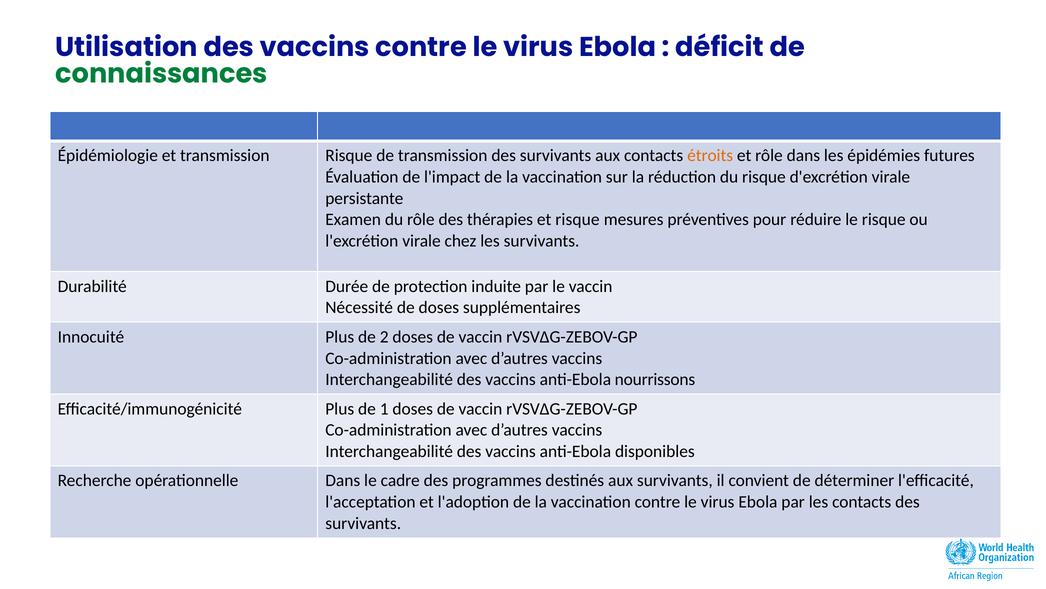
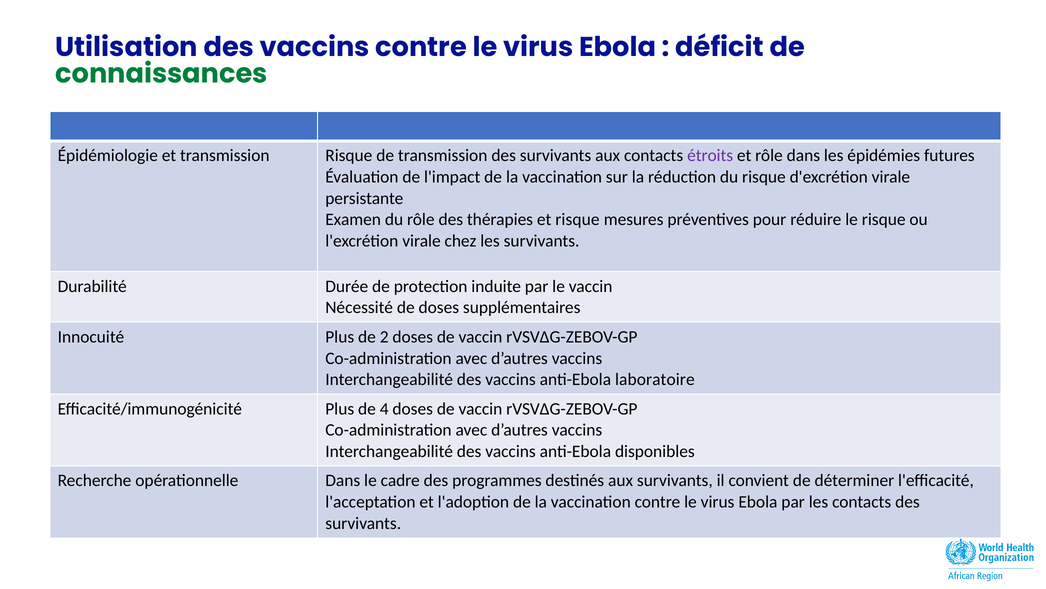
étroits colour: orange -> purple
nourrissons: nourrissons -> laboratoire
1: 1 -> 4
